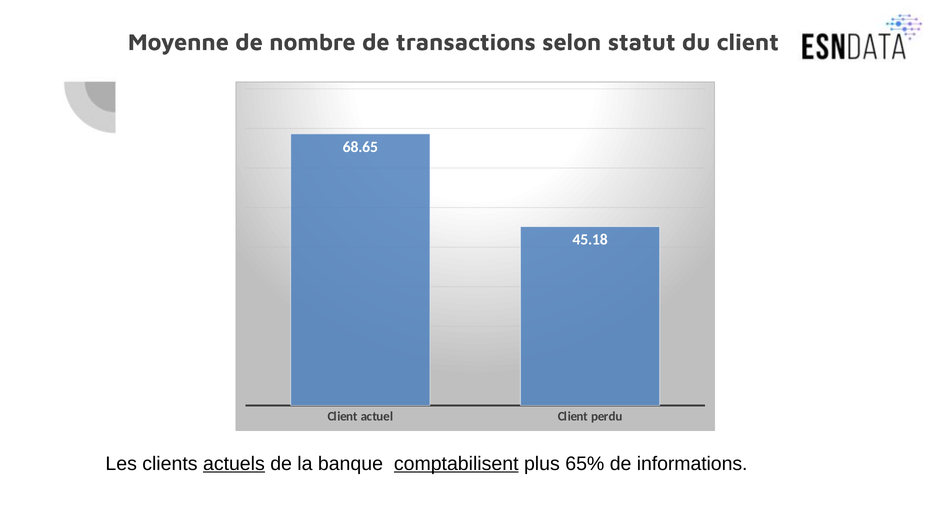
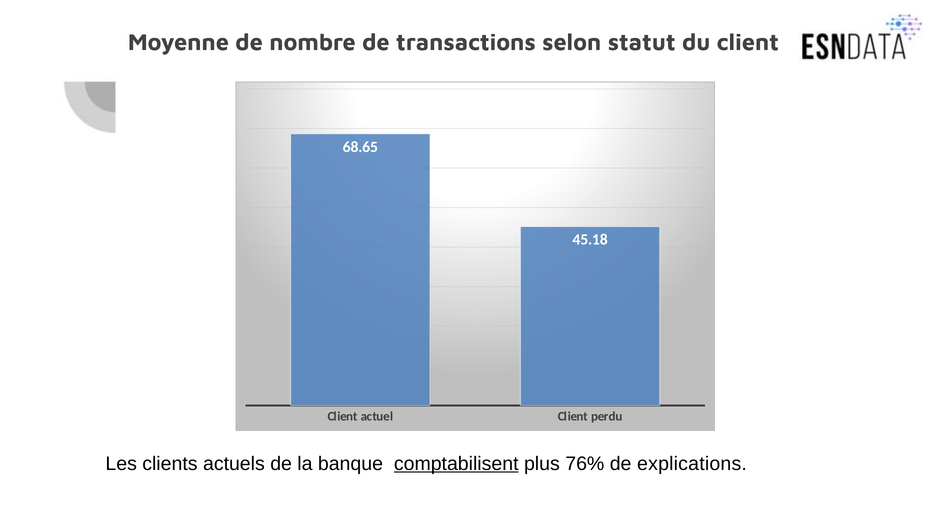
actuels underline: present -> none
65%: 65% -> 76%
informations: informations -> explications
